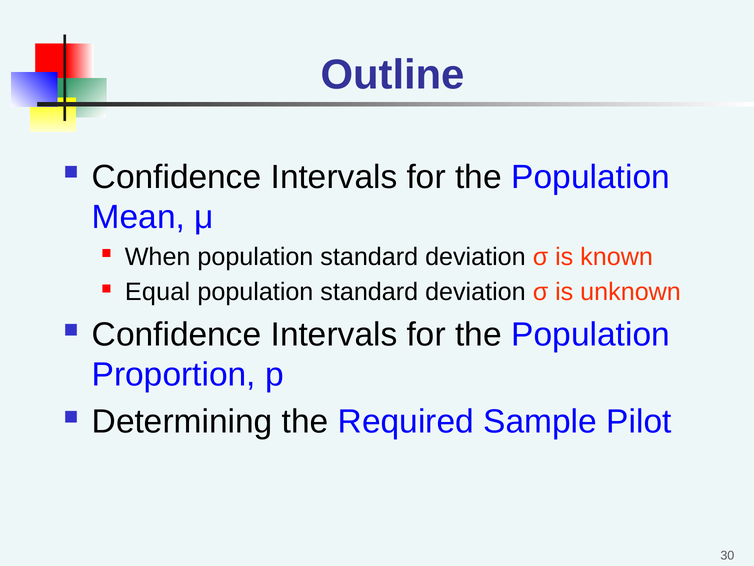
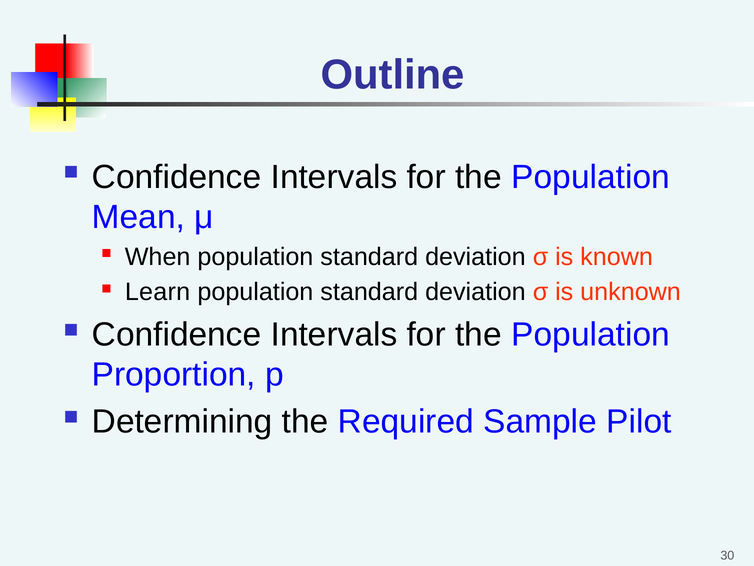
Equal: Equal -> Learn
